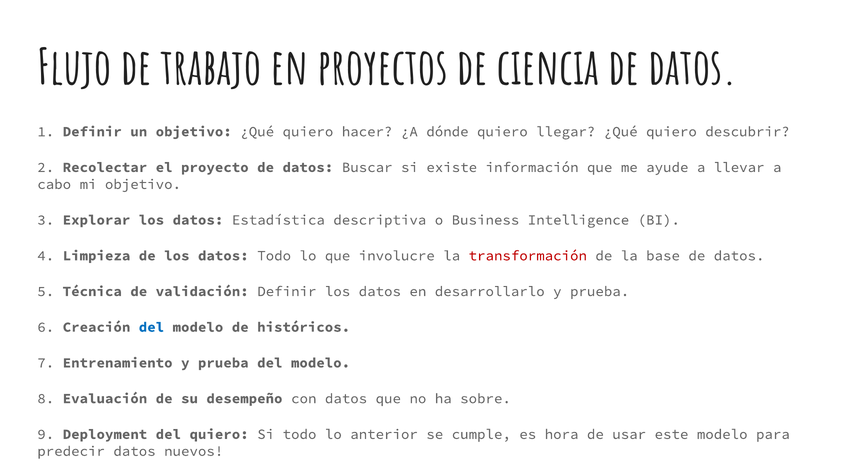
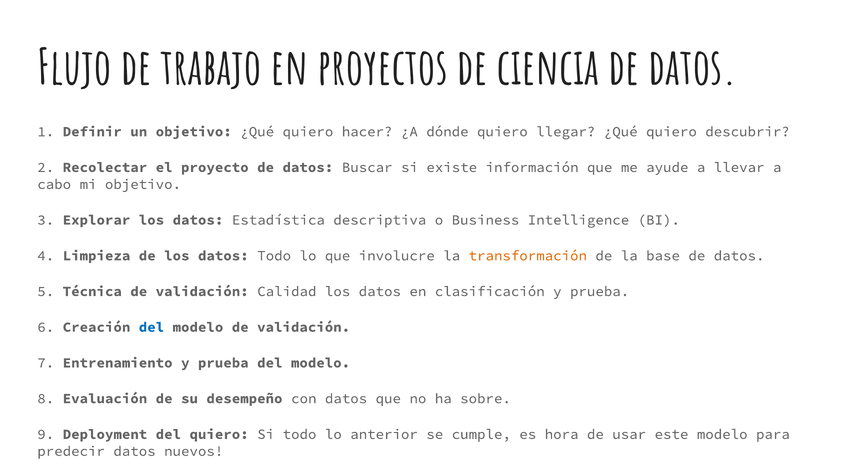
transformación colour: red -> orange
validación Definir: Definir -> Calidad
desarrollarlo: desarrollarlo -> clasificación
modelo de históricos: históricos -> validación
